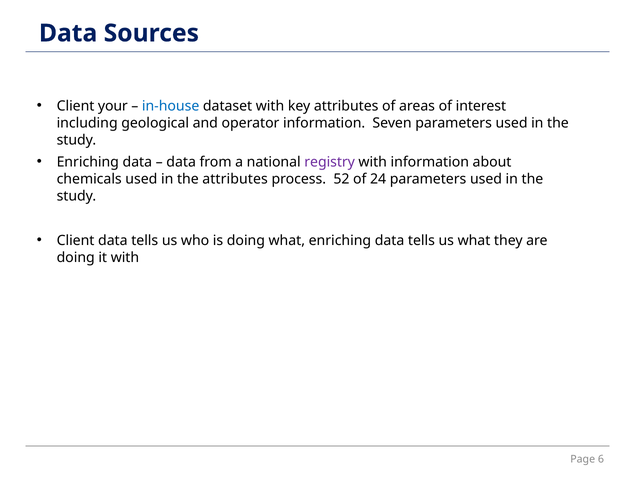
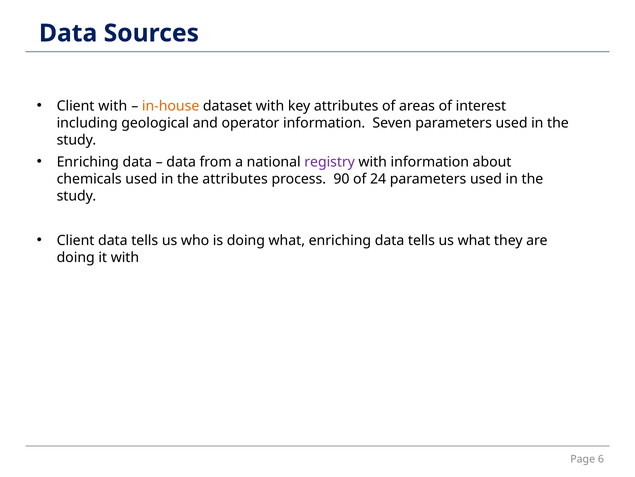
Client your: your -> with
in-house colour: blue -> orange
52: 52 -> 90
